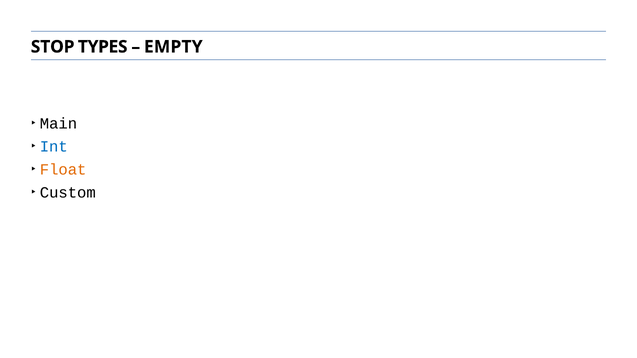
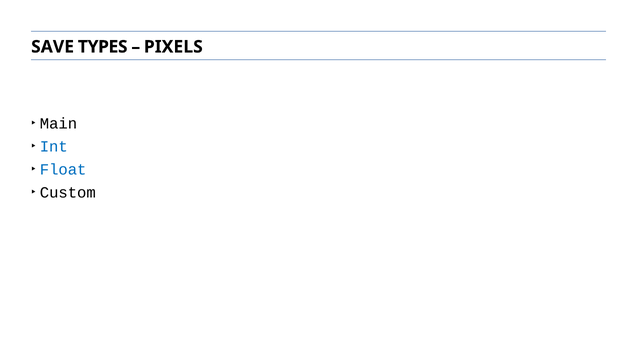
STOP: STOP -> SAVE
EMPTY: EMPTY -> PIXELS
Float colour: orange -> blue
